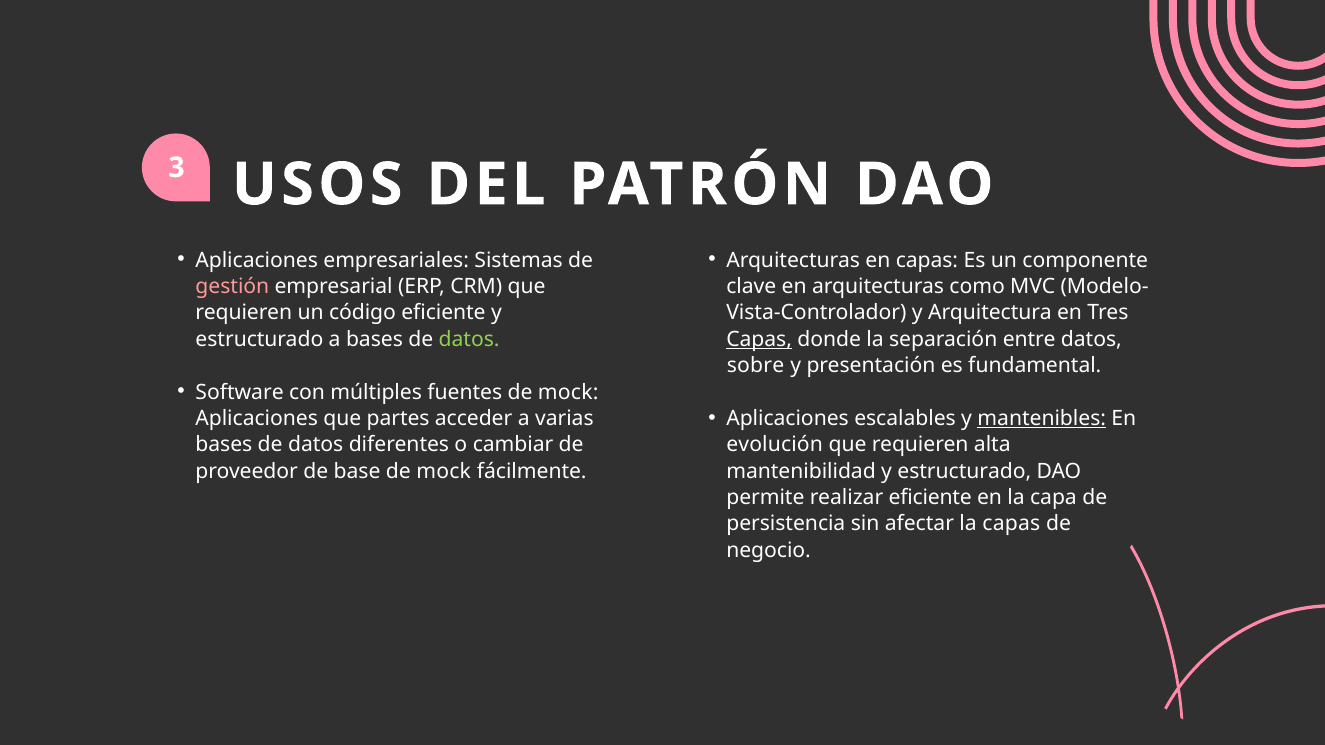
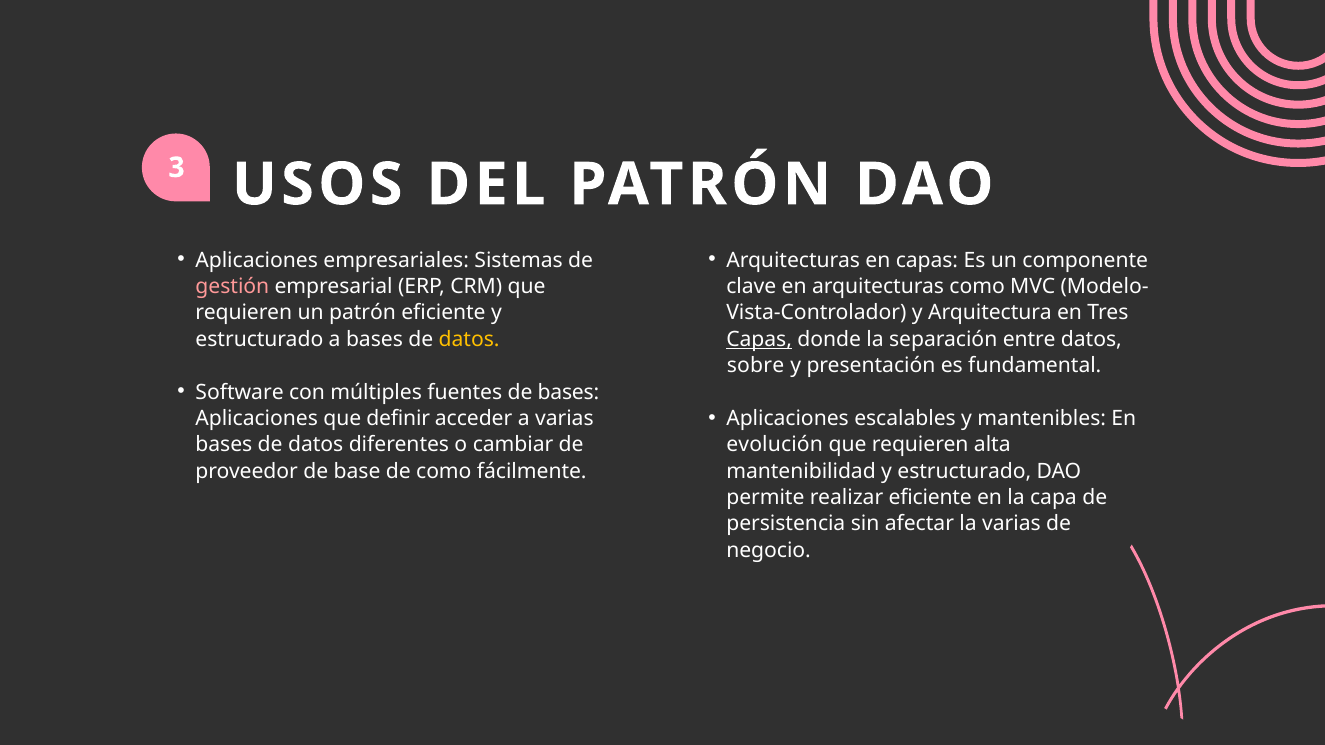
un código: código -> patrón
datos at (469, 339) colour: light green -> yellow
fuentes de mock: mock -> bases
mantenibles underline: present -> none
partes: partes -> definir
base de mock: mock -> como
la capas: capas -> varias
